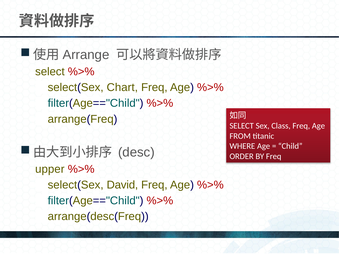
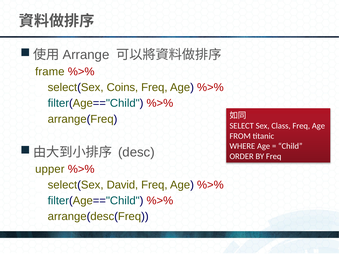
select at (50, 72): select -> frame
Chart: Chart -> Coins
